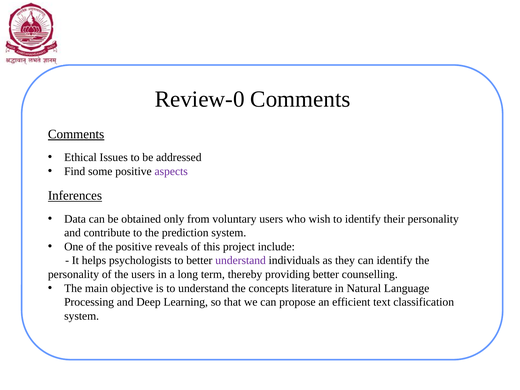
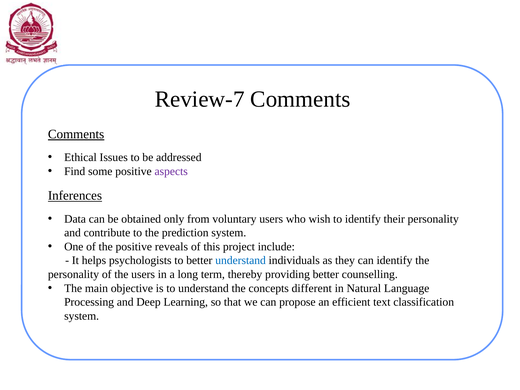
Review-0: Review-0 -> Review-7
understand at (241, 261) colour: purple -> blue
literature: literature -> different
